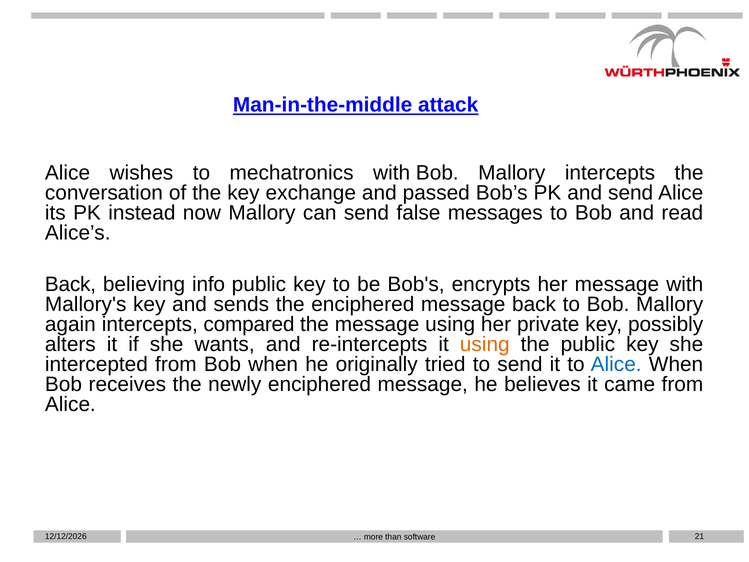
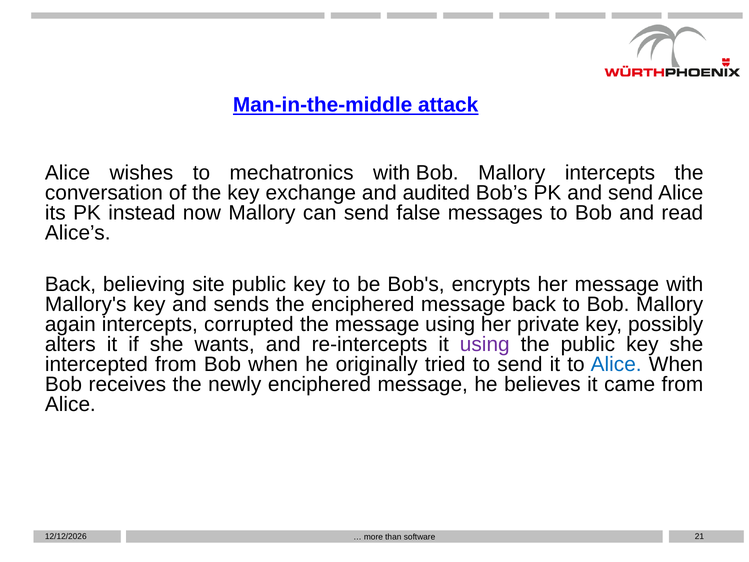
passed: passed -> audited
info: info -> site
compared: compared -> corrupted
using at (485, 344) colour: orange -> purple
